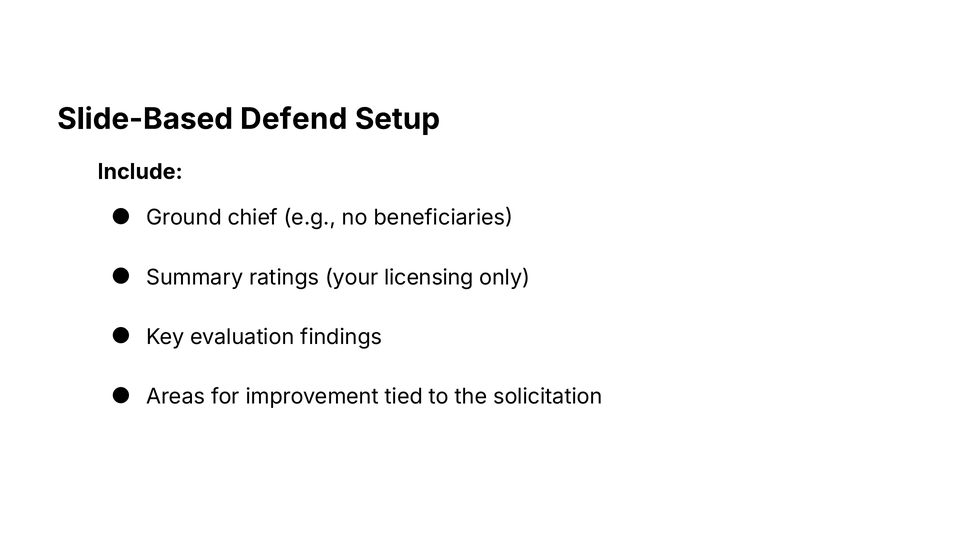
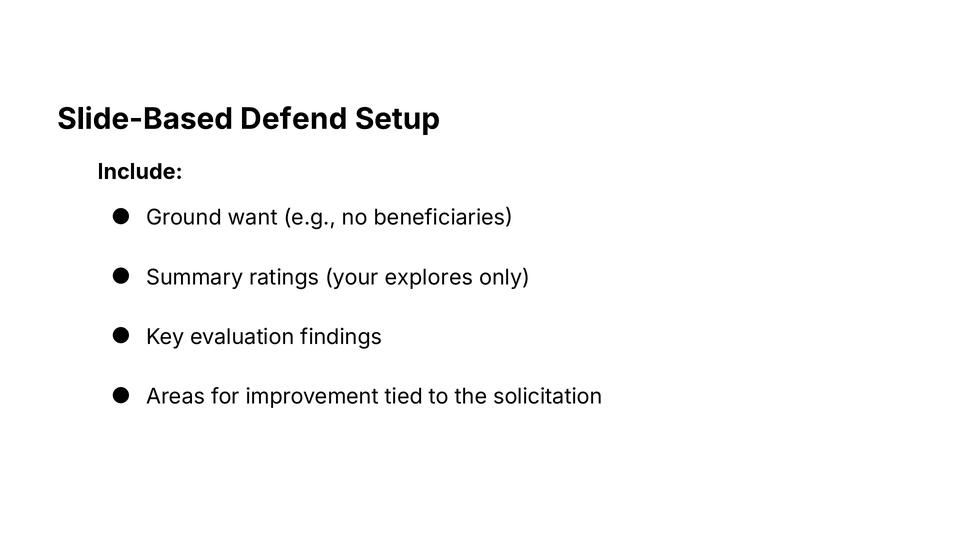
chief: chief -> want
licensing: licensing -> explores
